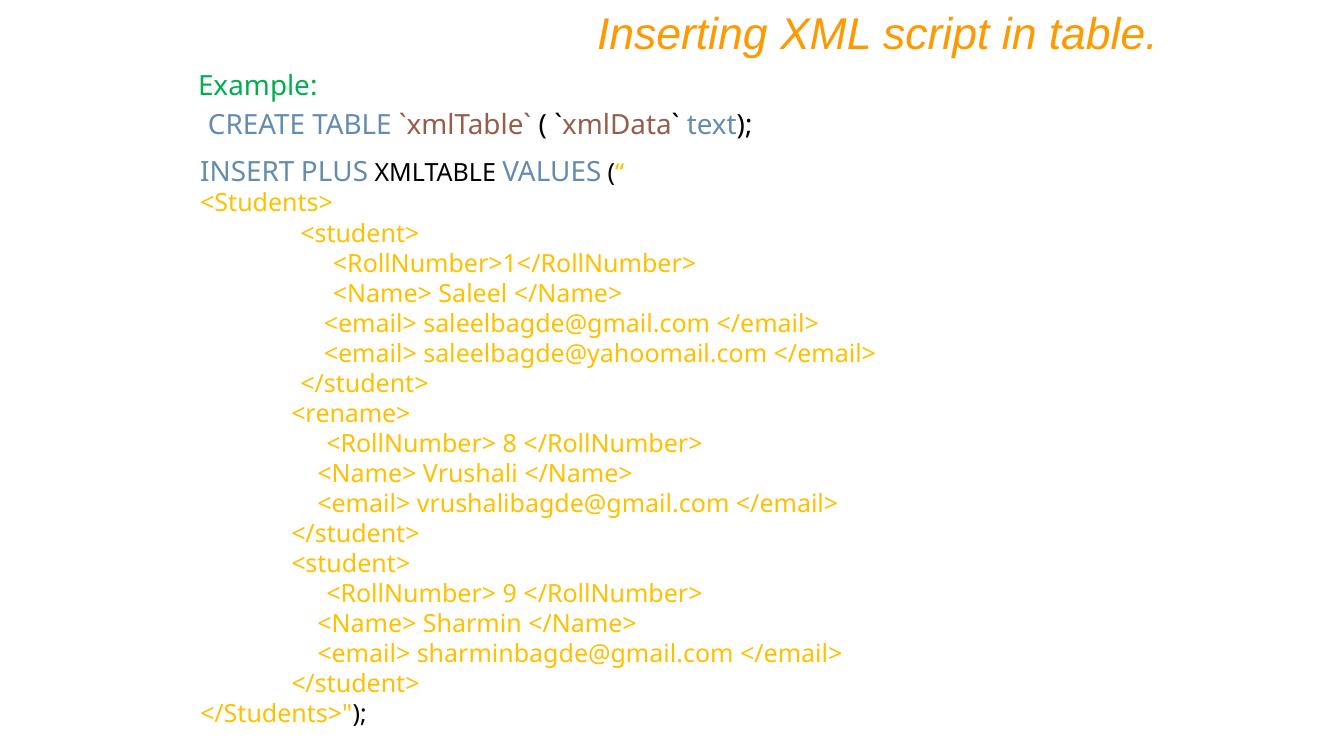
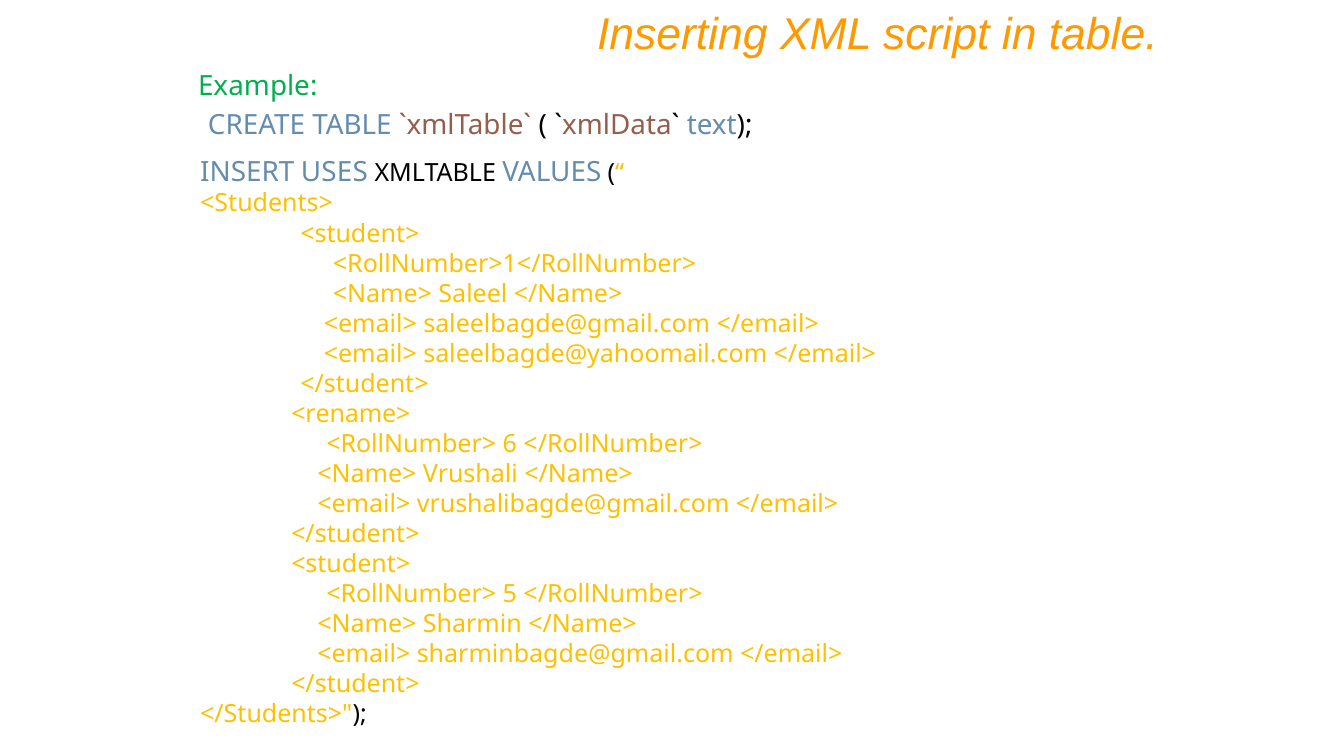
PLUS: PLUS -> USES
8: 8 -> 6
9: 9 -> 5
